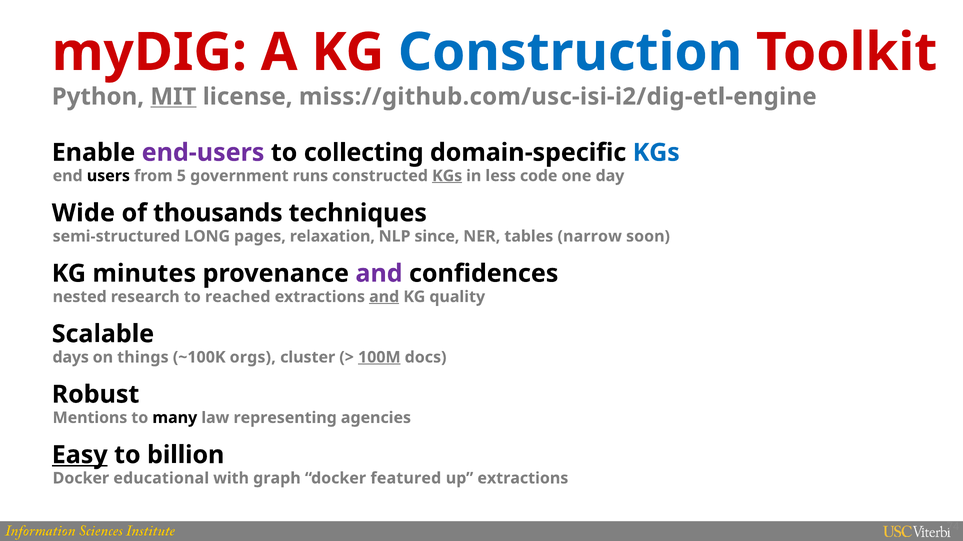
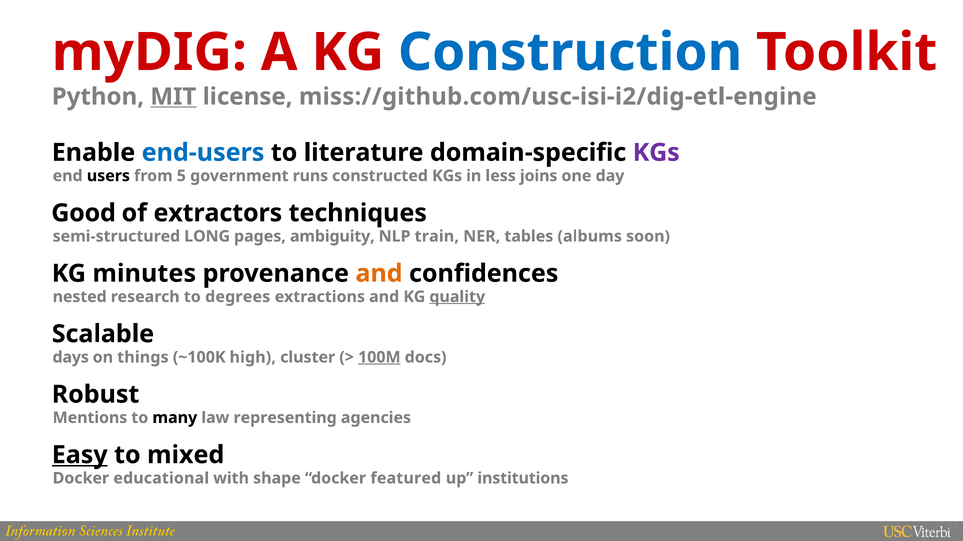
end-users colour: purple -> blue
collecting: collecting -> literature
KGs at (656, 153) colour: blue -> purple
KGs at (447, 176) underline: present -> none
code: code -> joins
Wide: Wide -> Good
thousands: thousands -> extractors
relaxation: relaxation -> ambiguity
since: since -> train
narrow: narrow -> albums
and at (379, 274) colour: purple -> orange
reached: reached -> degrees
and at (384, 297) underline: present -> none
quality underline: none -> present
orgs: orgs -> high
billion: billion -> mixed
graph: graph -> shape
up extractions: extractions -> institutions
